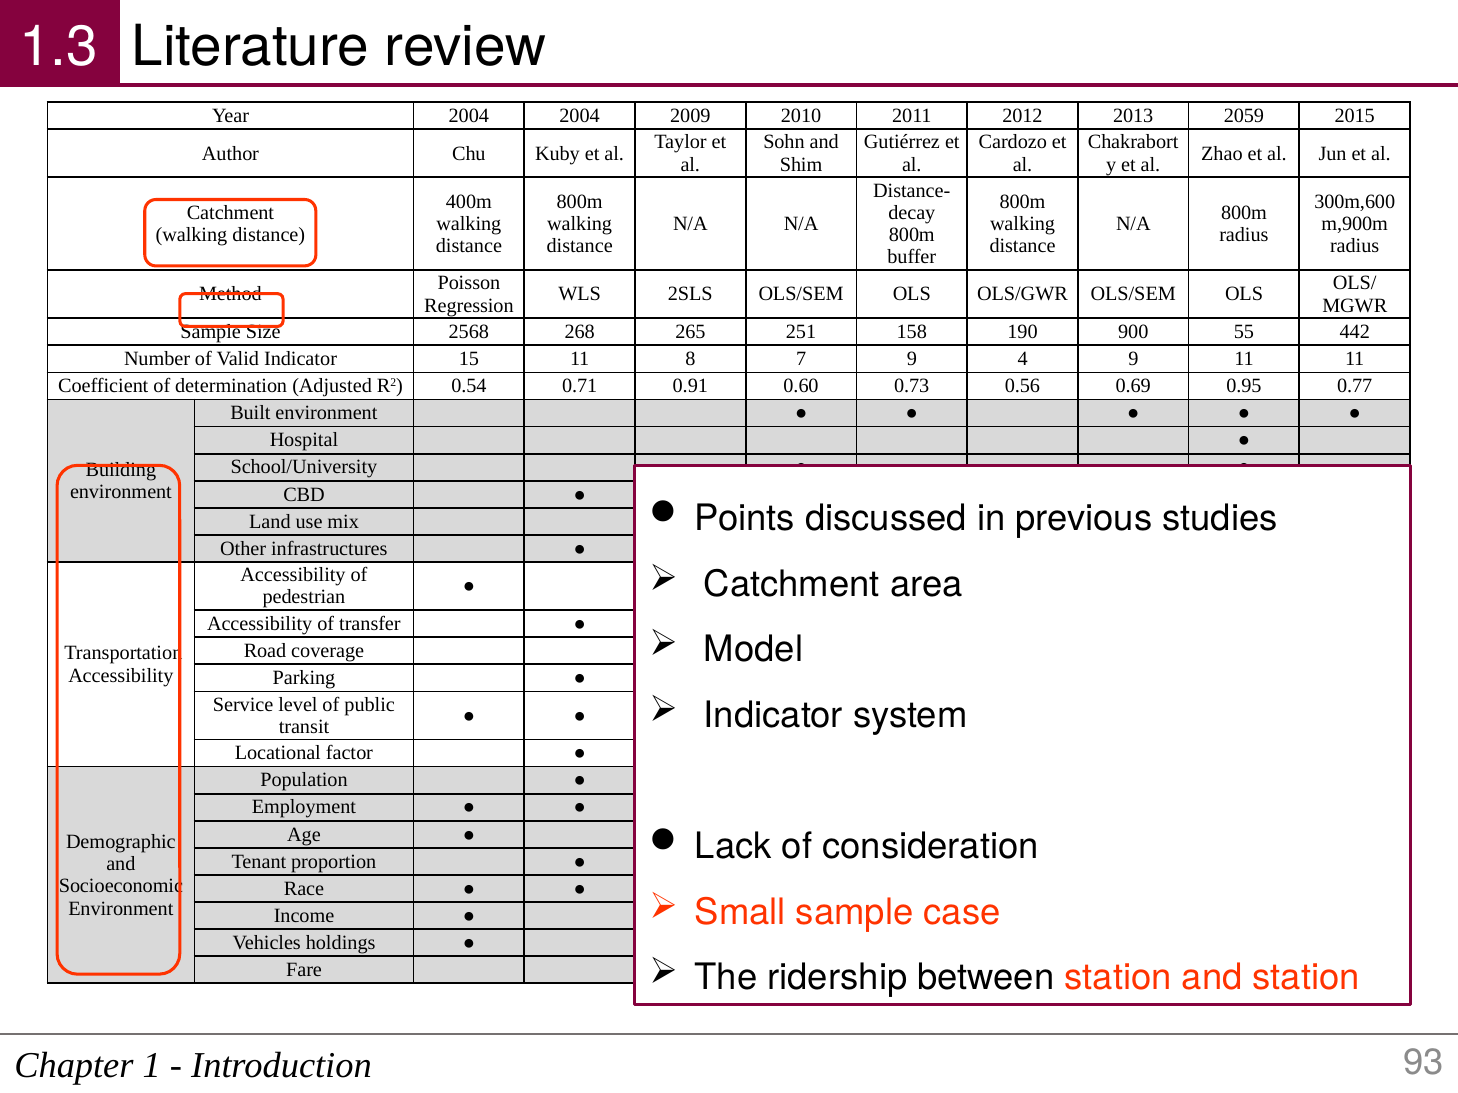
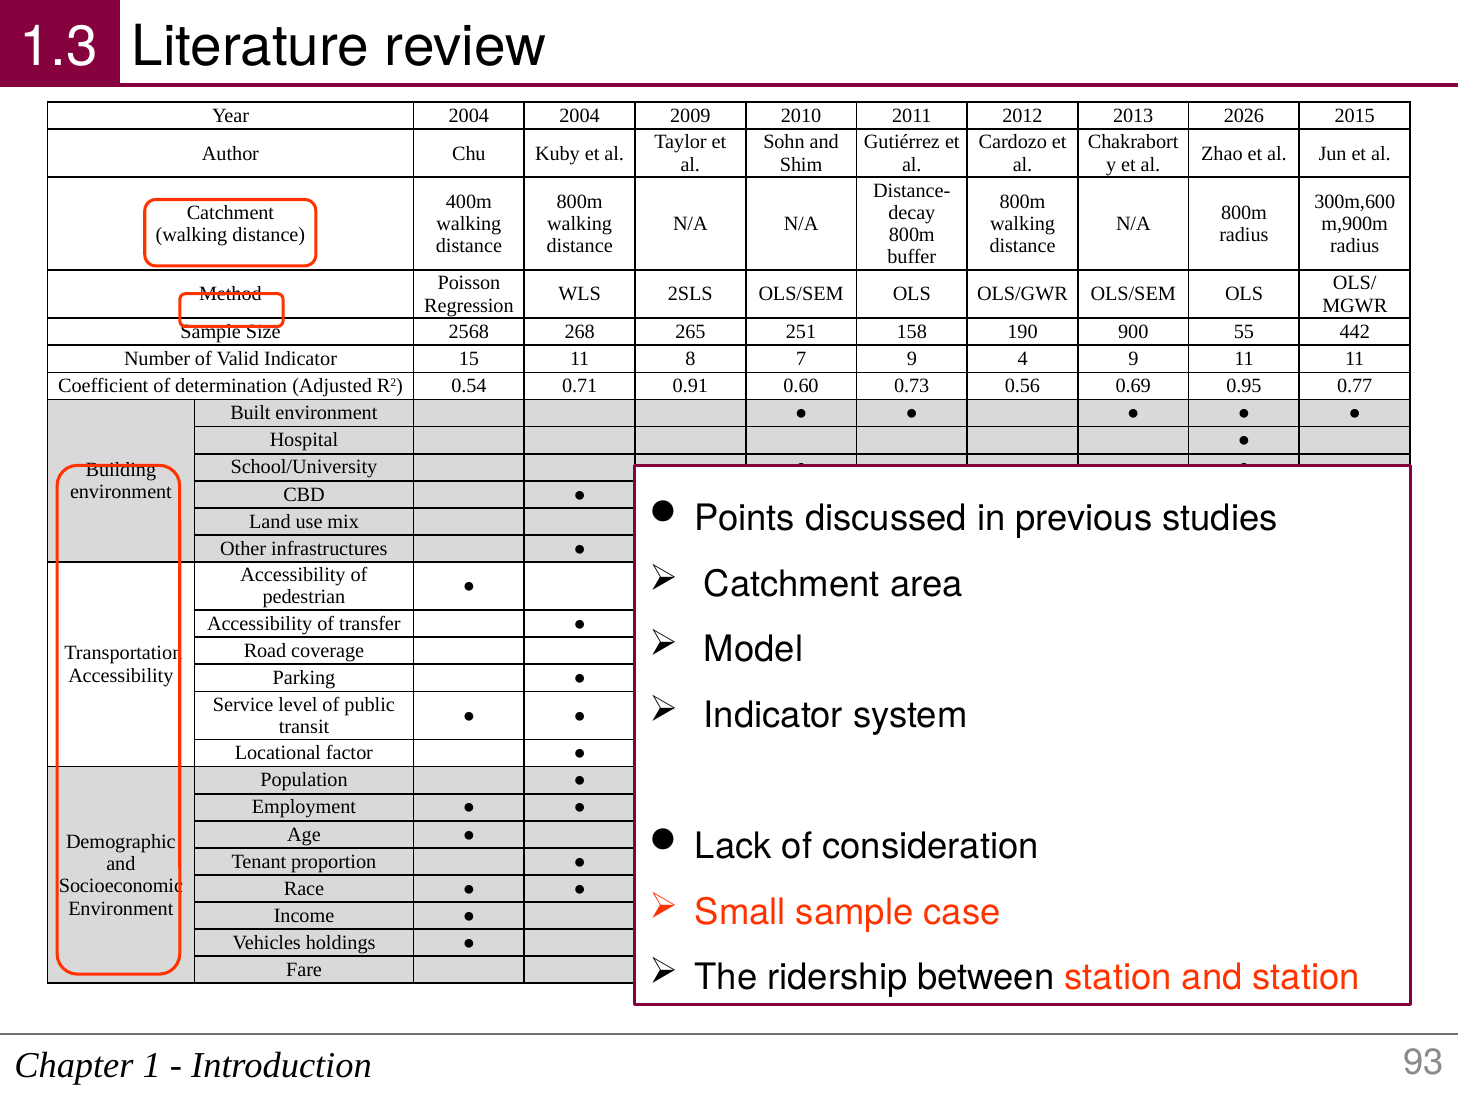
2059: 2059 -> 2026
